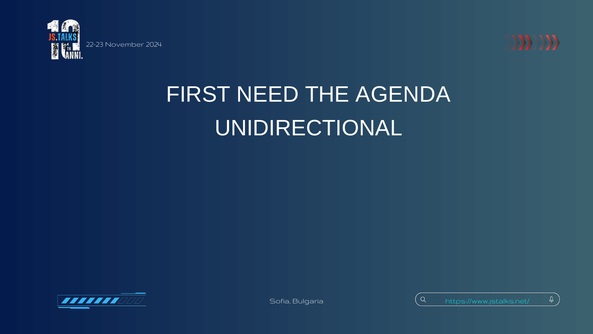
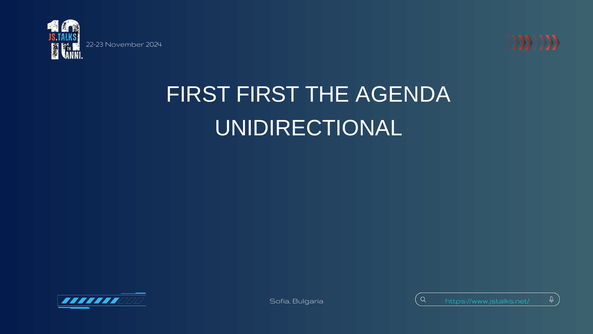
FIRST NEED: NEED -> FIRST
